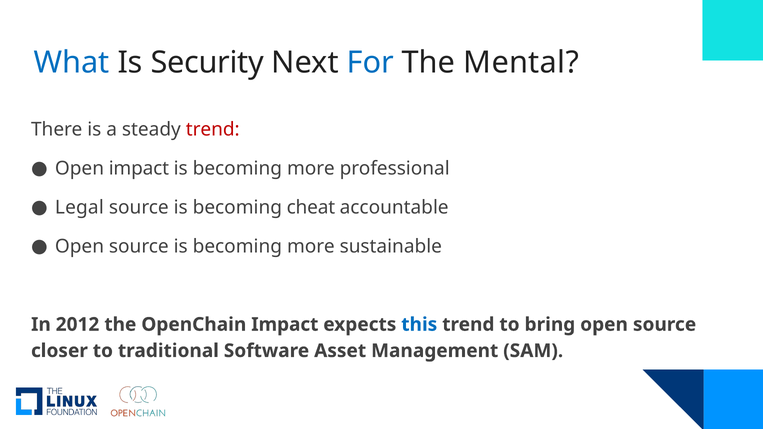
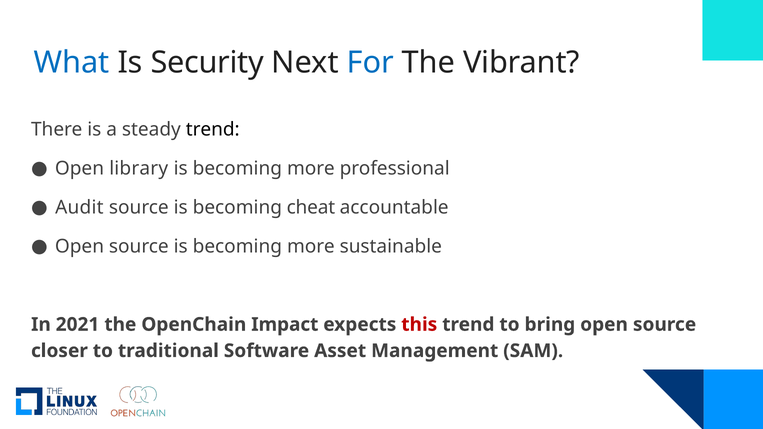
Mental: Mental -> Vibrant
trend at (213, 130) colour: red -> black
Open impact: impact -> library
Legal: Legal -> Audit
2012: 2012 -> 2021
this colour: blue -> red
